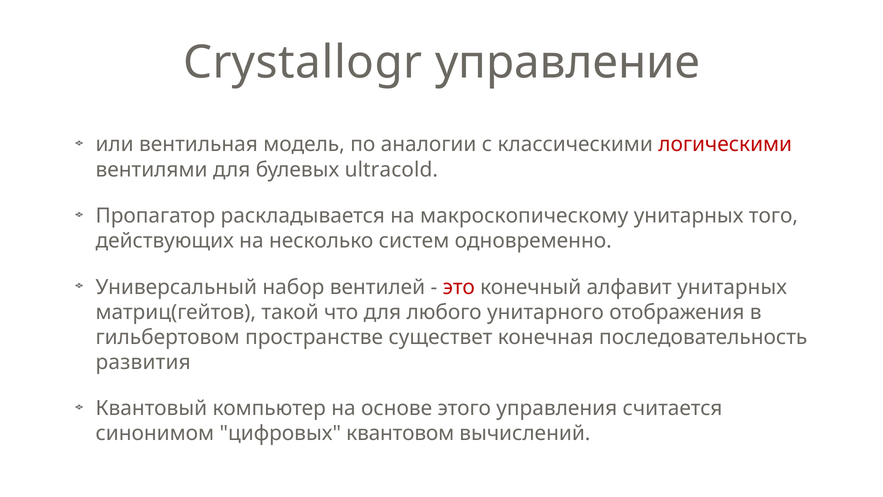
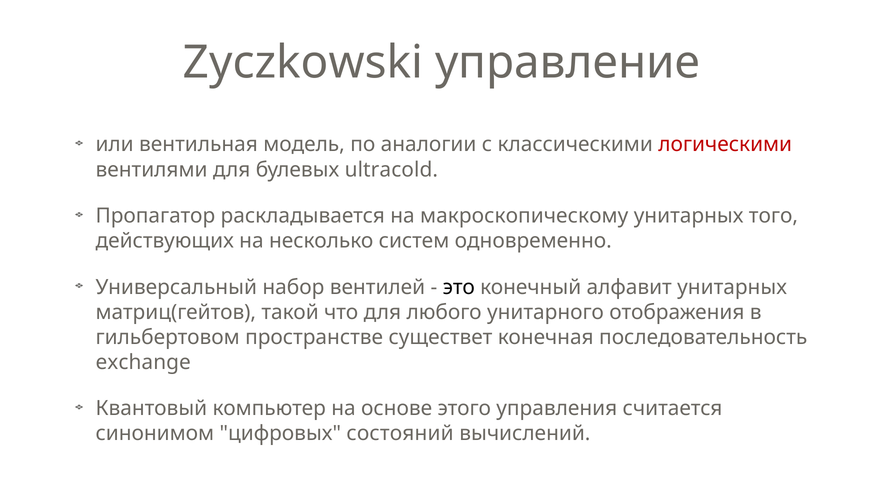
Crystallogr: Crystallogr -> Zyczkowski
это colour: red -> black
развития: развития -> exchange
квантовом: квантовом -> состояний
